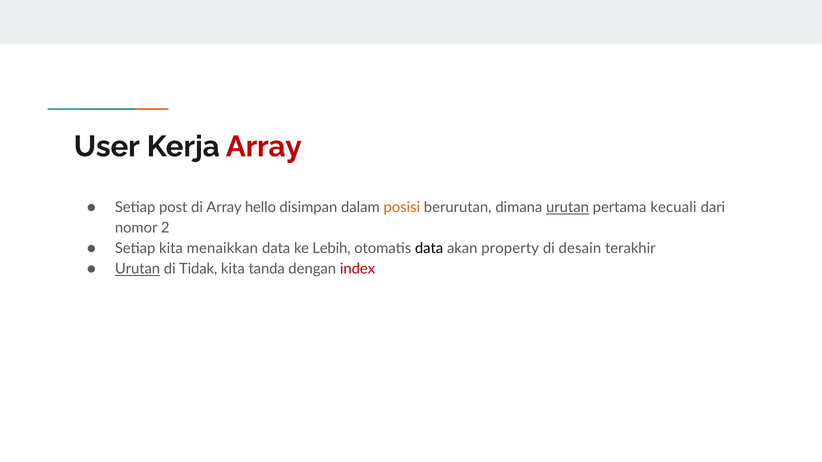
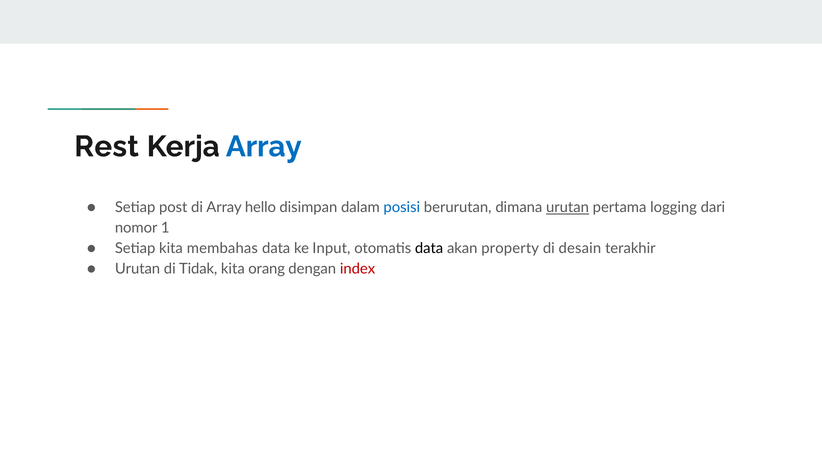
User: User -> Rest
Array at (264, 147) colour: red -> blue
posisi colour: orange -> blue
kecuali: kecuali -> logging
2: 2 -> 1
menaikkan: menaikkan -> membahas
Lebih: Lebih -> Input
Urutan at (138, 269) underline: present -> none
tanda: tanda -> orang
